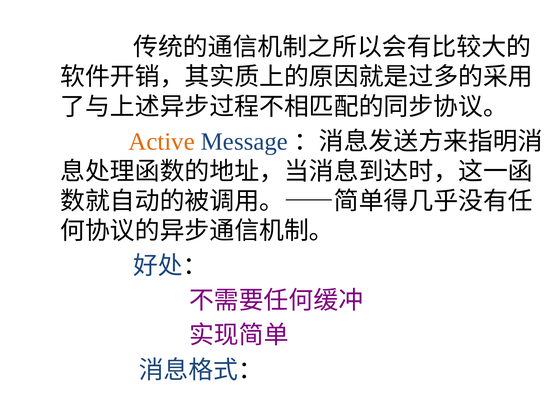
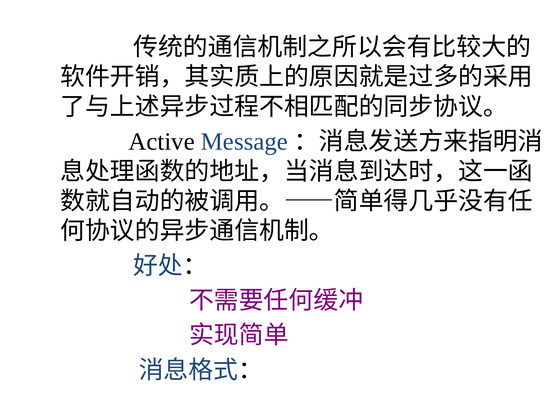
Active colour: orange -> black
